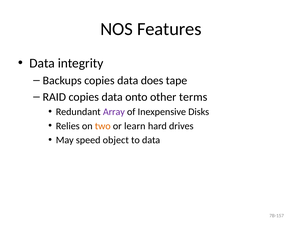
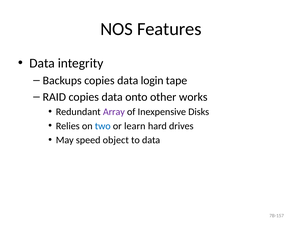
does: does -> login
terms: terms -> works
two colour: orange -> blue
